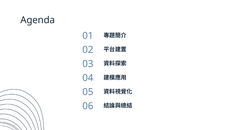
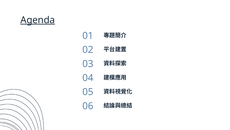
Agenda underline: none -> present
